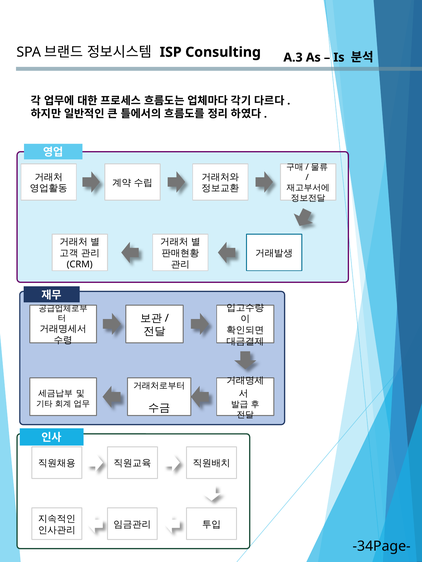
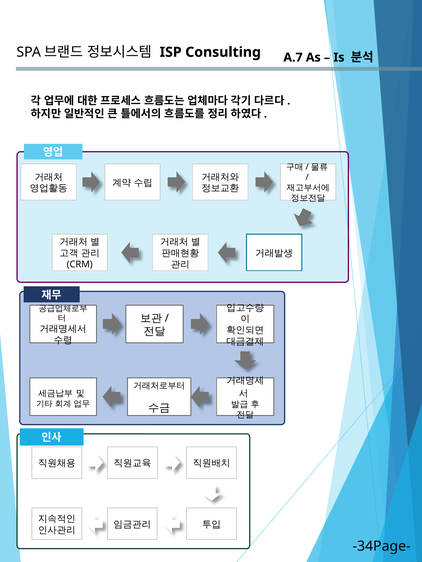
A.3: A.3 -> A.7
